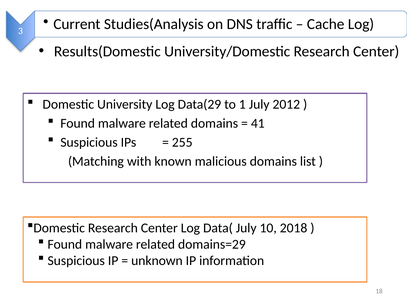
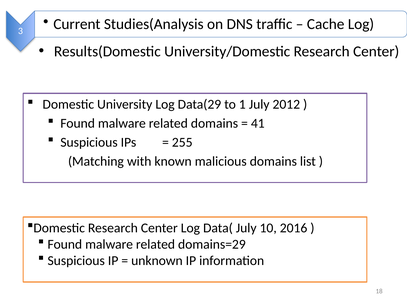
2018: 2018 -> 2016
